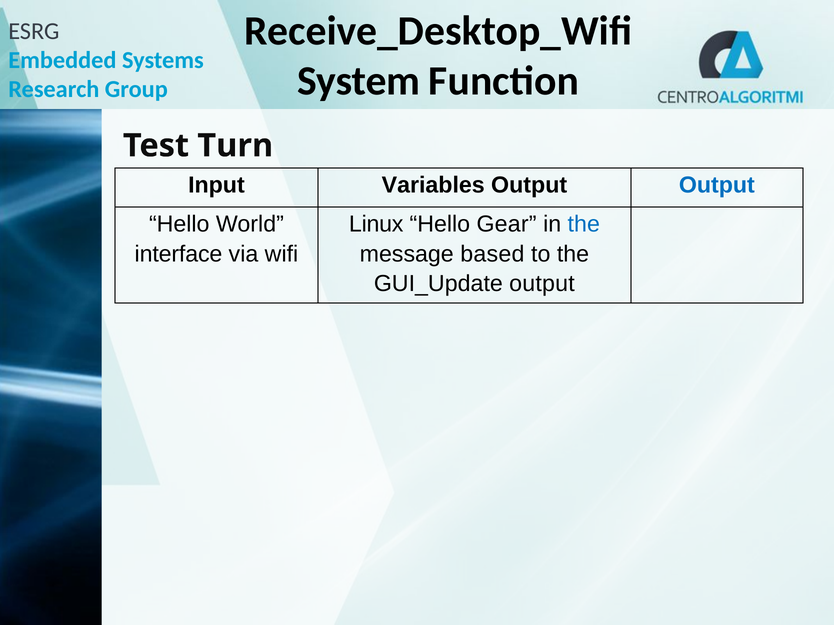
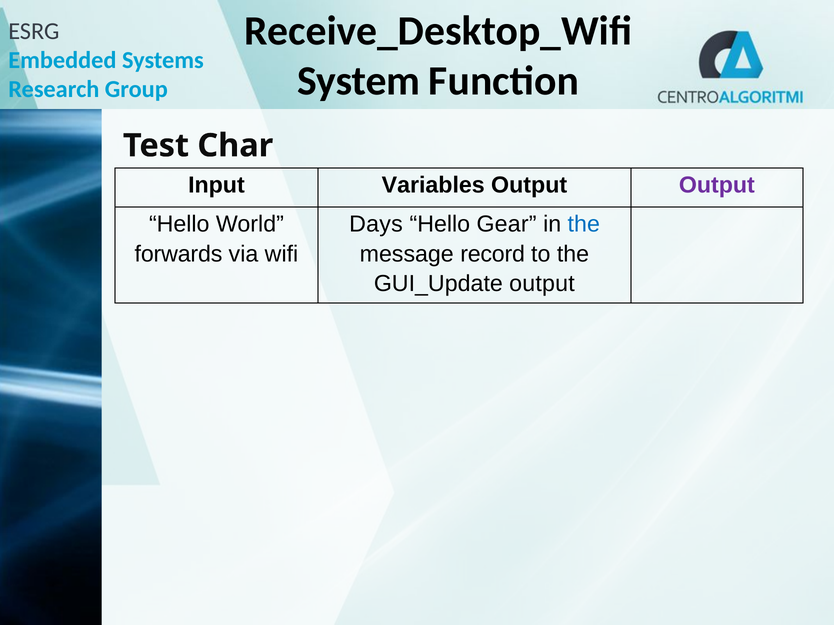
Turn: Turn -> Char
Output at (717, 185) colour: blue -> purple
Linux: Linux -> Days
interface: interface -> forwards
based: based -> record
